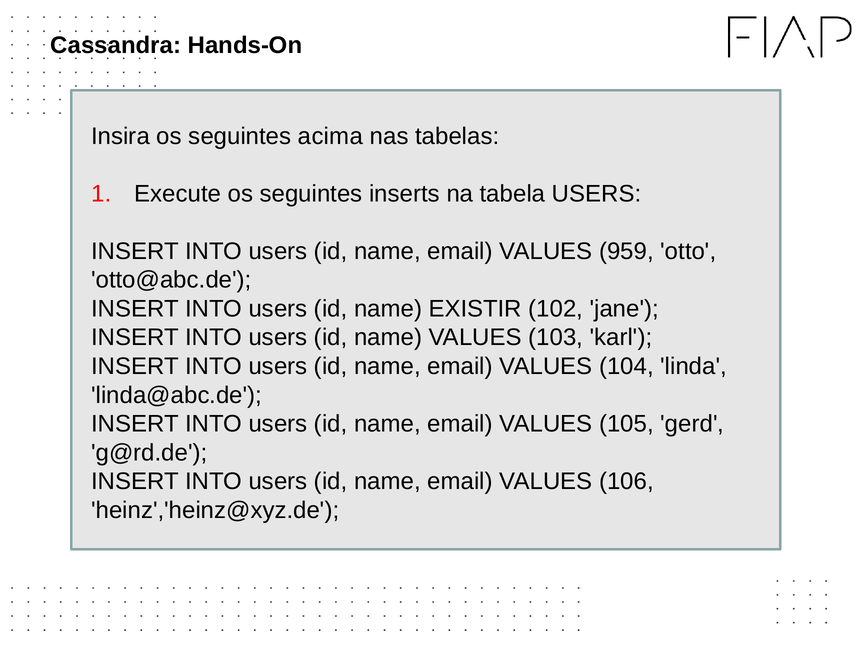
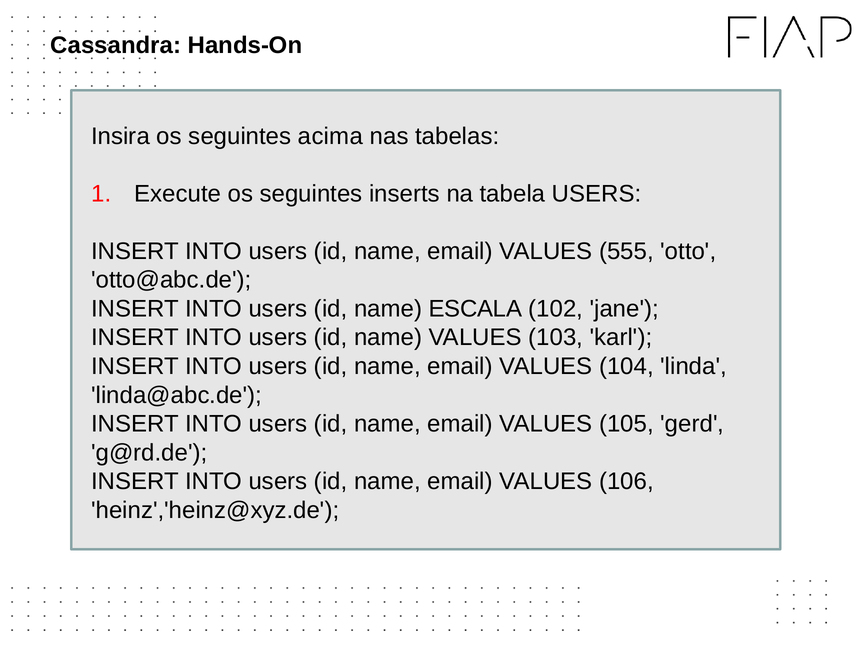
959: 959 -> 555
EXISTIR: EXISTIR -> ESCALA
